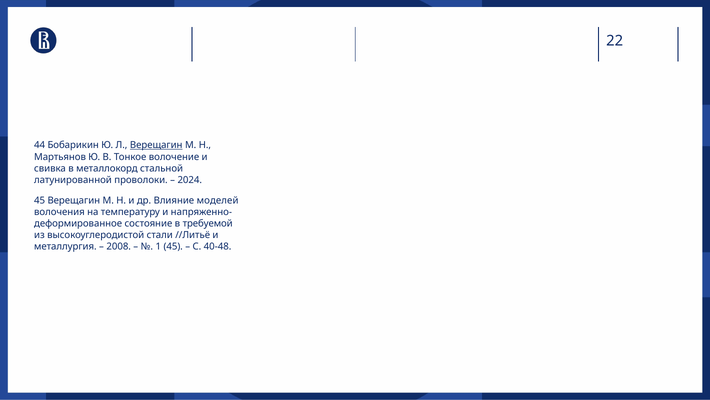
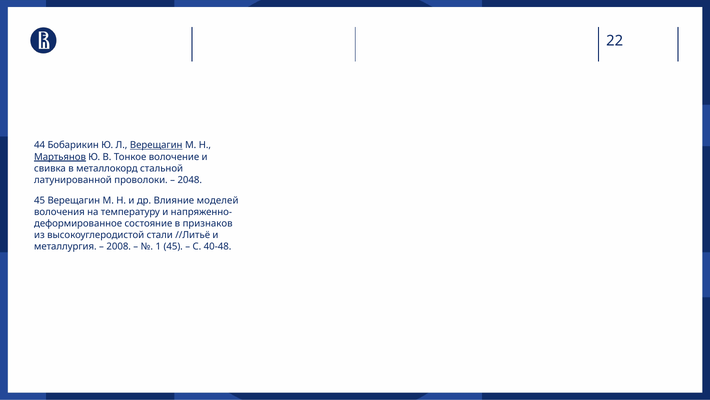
Мартьянов underline: none -> present
2024: 2024 -> 2048
требуемой: требуемой -> признаков
